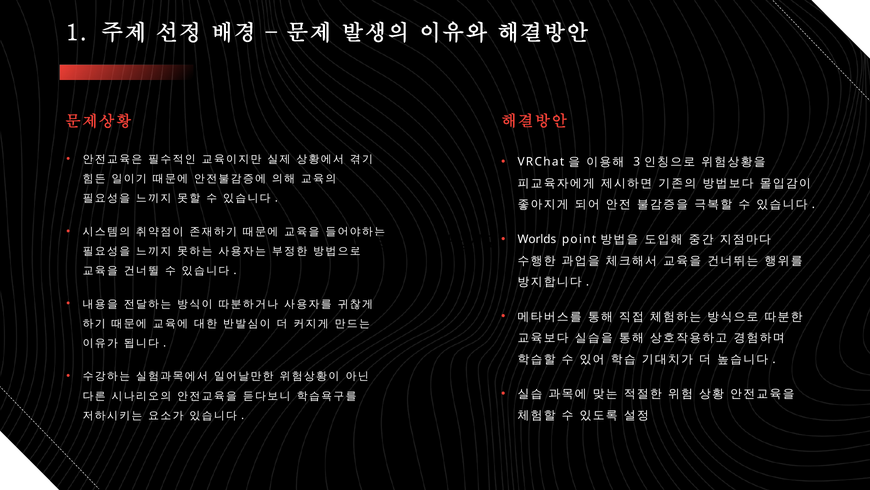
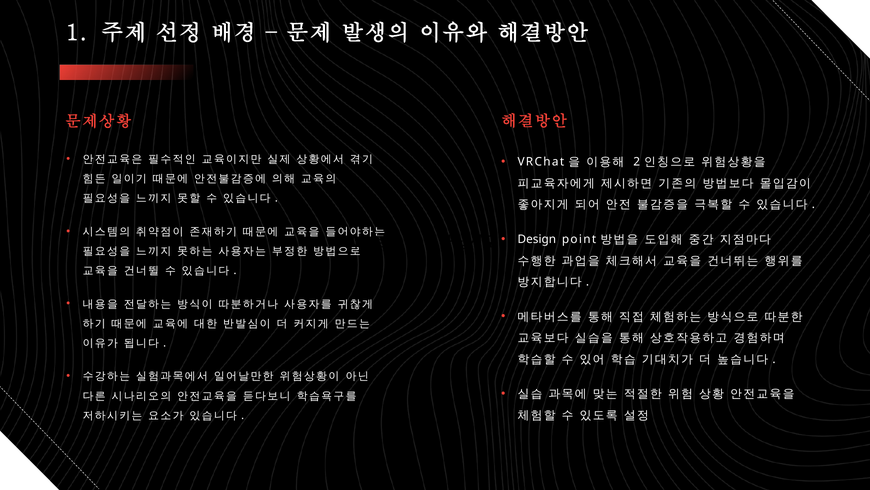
3: 3 -> 2
Worlds: Worlds -> Design
